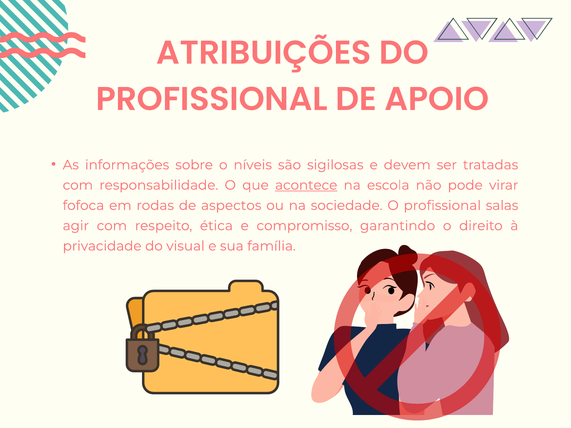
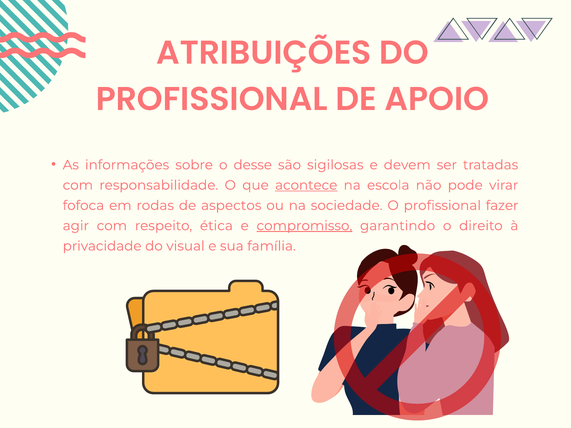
níveis: níveis -> desse
salas: salas -> fazer
compromisso underline: none -> present
